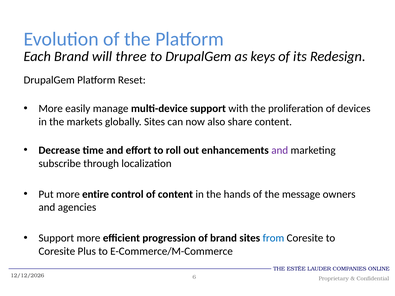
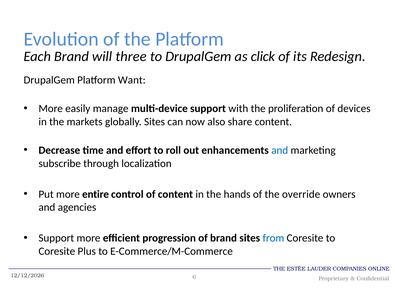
keys: keys -> click
Reset: Reset -> Want
and at (280, 150) colour: purple -> blue
message: message -> override
